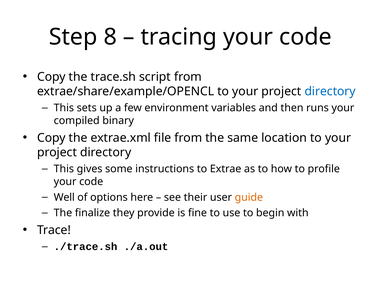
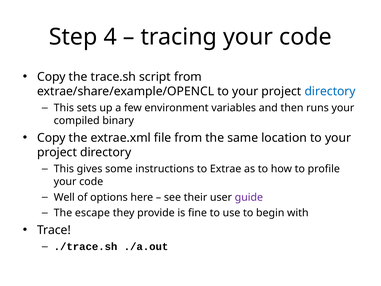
8: 8 -> 4
guide colour: orange -> purple
finalize: finalize -> escape
